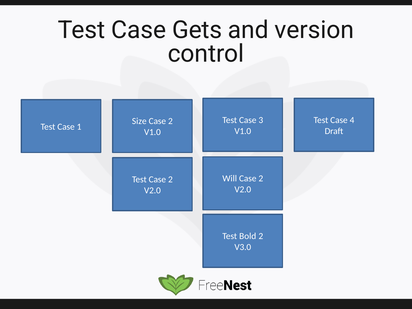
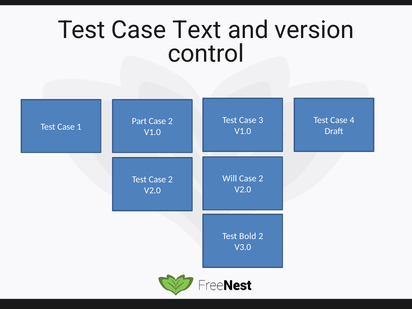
Gets: Gets -> Text
Size: Size -> Part
